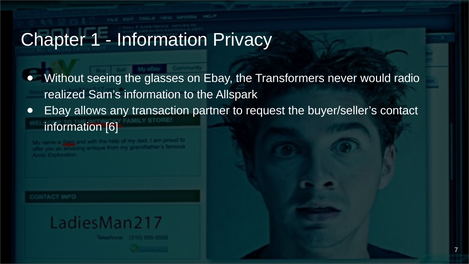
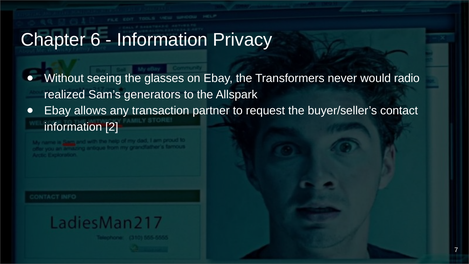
1: 1 -> 6
Sam’s information: information -> generators
6: 6 -> 2
